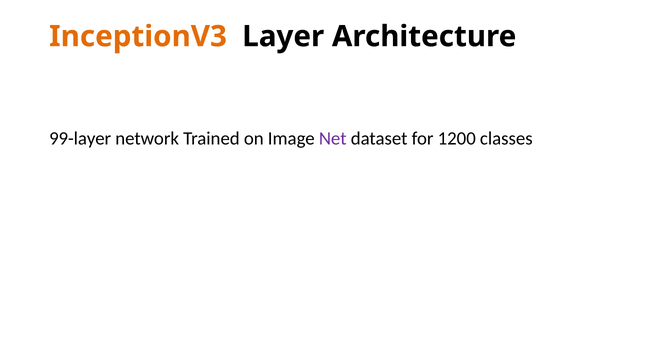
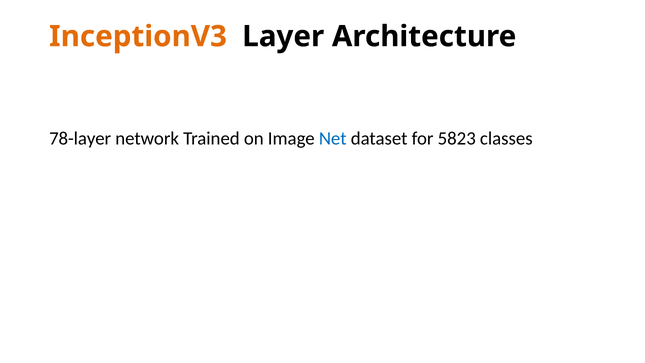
99-layer: 99-layer -> 78-layer
Net colour: purple -> blue
1200: 1200 -> 5823
